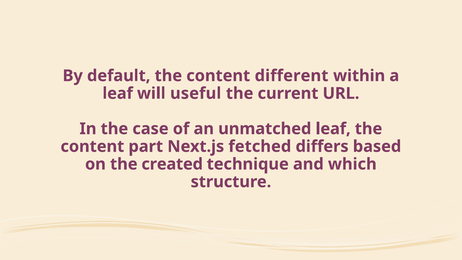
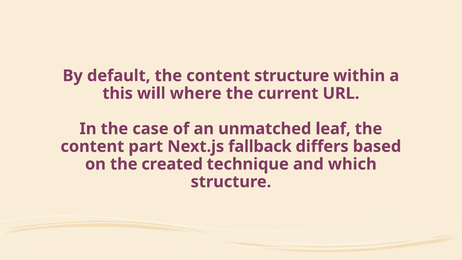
content different: different -> structure
leaf at (118, 93): leaf -> this
useful: useful -> where
fetched: fetched -> fallback
